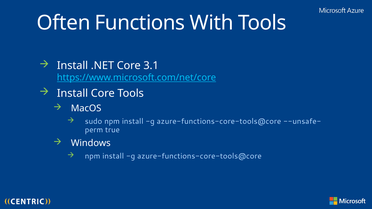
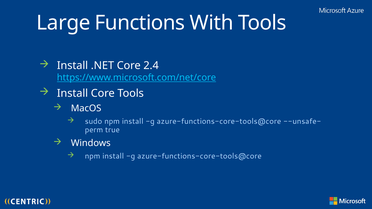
Often: Often -> Large
3.1: 3.1 -> 2.4
